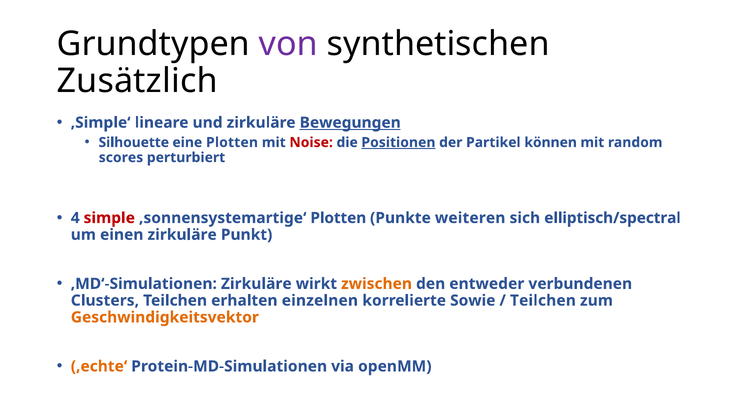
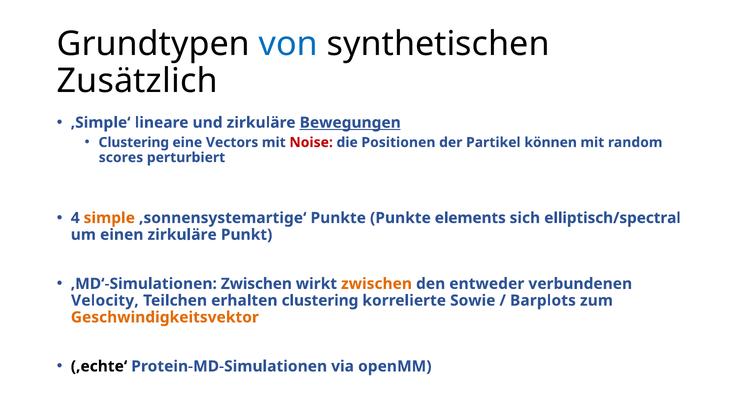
von colour: purple -> blue
Silhouette at (134, 142): Silhouette -> Clustering
eine Plotten: Plotten -> Vectors
Positionen underline: present -> none
simple colour: red -> orange
‚sonnensystemartige‘ Plotten: Plotten -> Punkte
weiteren: weiteren -> elements
‚MD‘-Simulationen Zirkuläre: Zirkuläre -> Zwischen
Clusters: Clusters -> Velocity
erhalten einzelnen: einzelnen -> clustering
Teilchen at (543, 301): Teilchen -> Barplots
‚echte‘ colour: orange -> black
